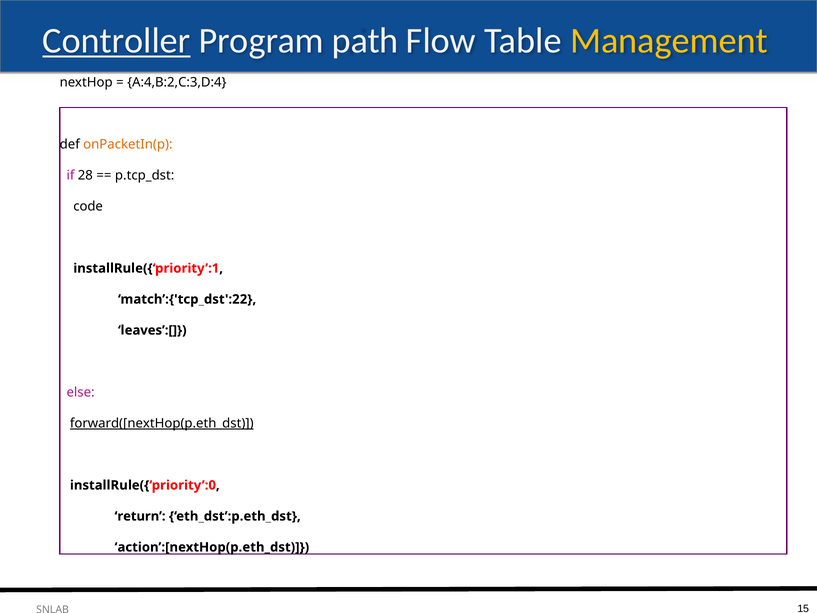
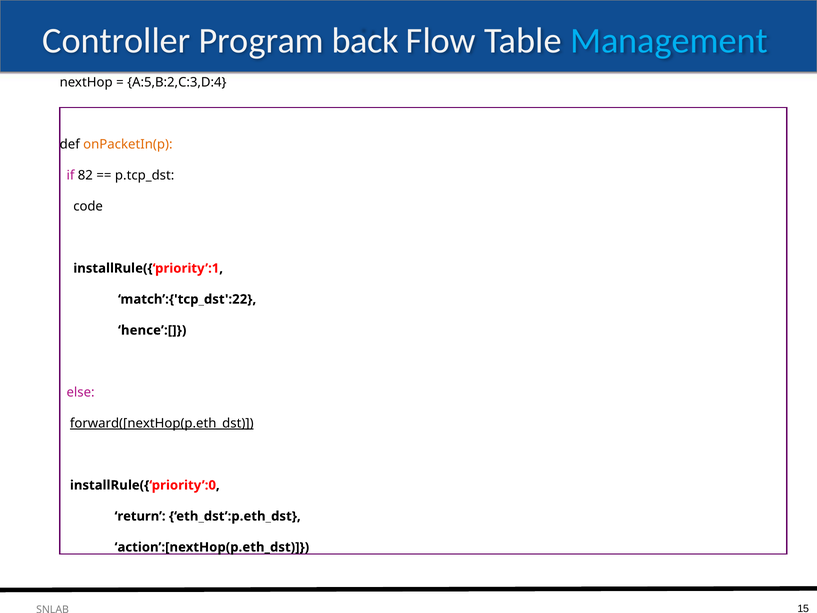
Controller underline: present -> none
path: path -> back
Management colour: yellow -> light blue
A:4,B:2,C:3,D:4: A:4,B:2,C:3,D:4 -> A:5,B:2,C:3,D:4
28: 28 -> 82
leaves’:[: leaves’:[ -> hence’:[
